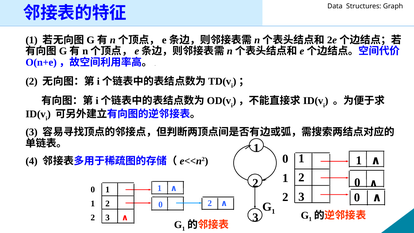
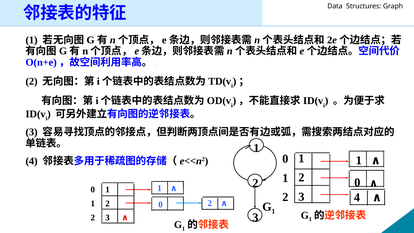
2 0: 0 -> 4
